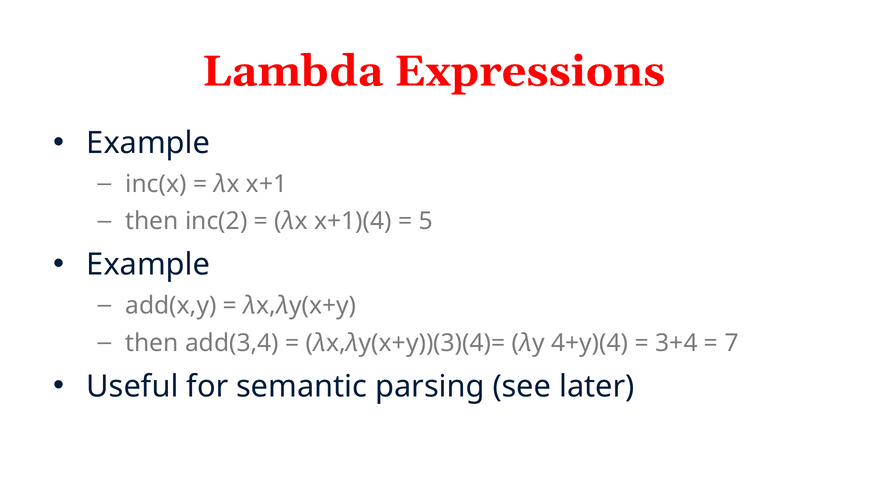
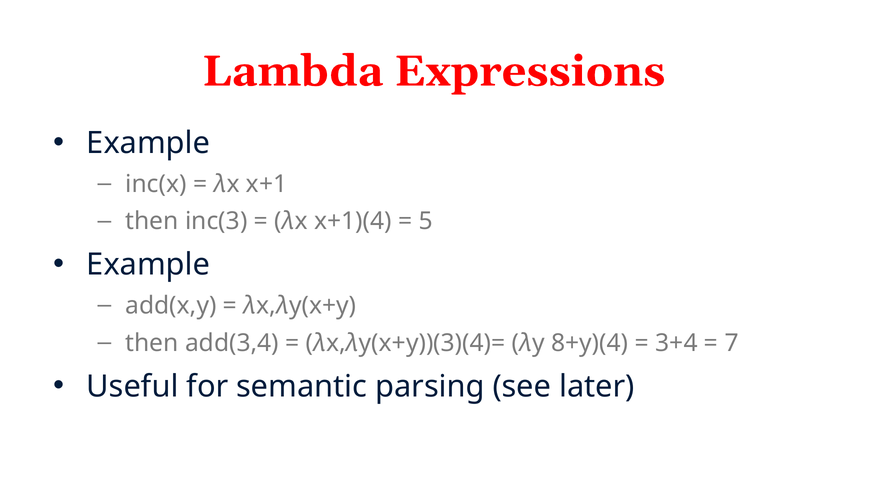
inc(2: inc(2 -> inc(3
4+y)(4: 4+y)(4 -> 8+y)(4
